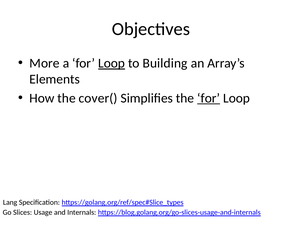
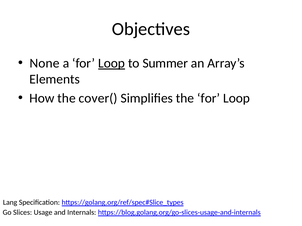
More: More -> None
Building: Building -> Summer
for at (209, 98) underline: present -> none
